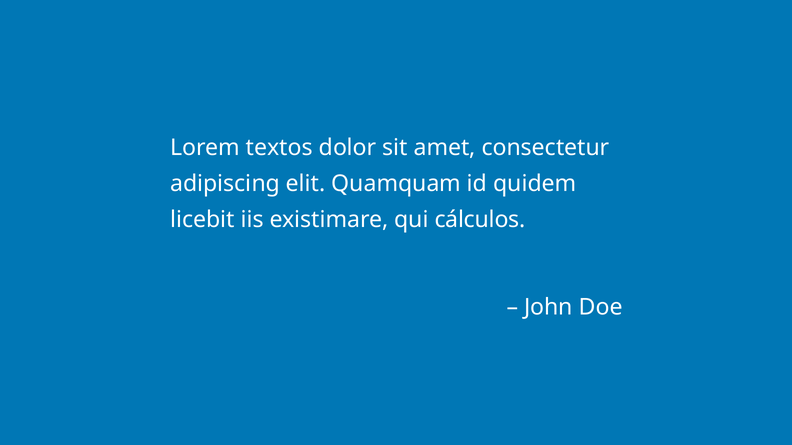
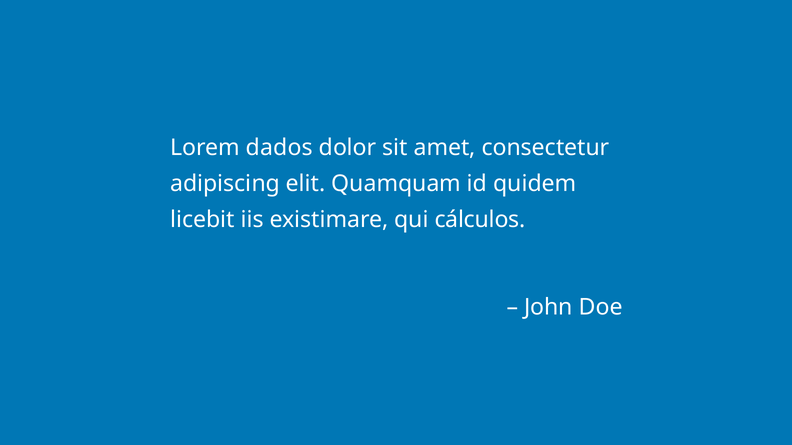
textos: textos -> dados
